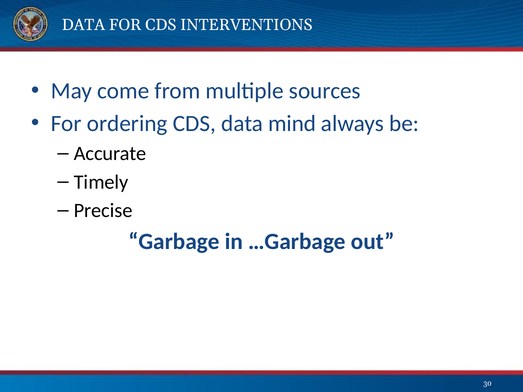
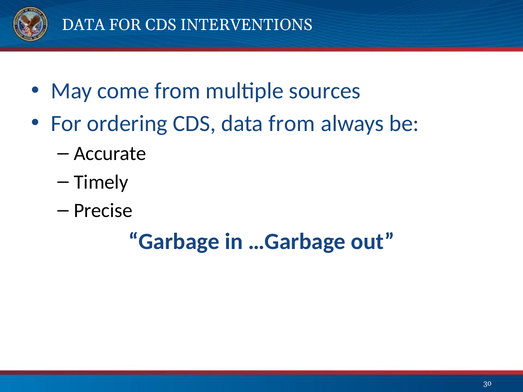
data mind: mind -> from
